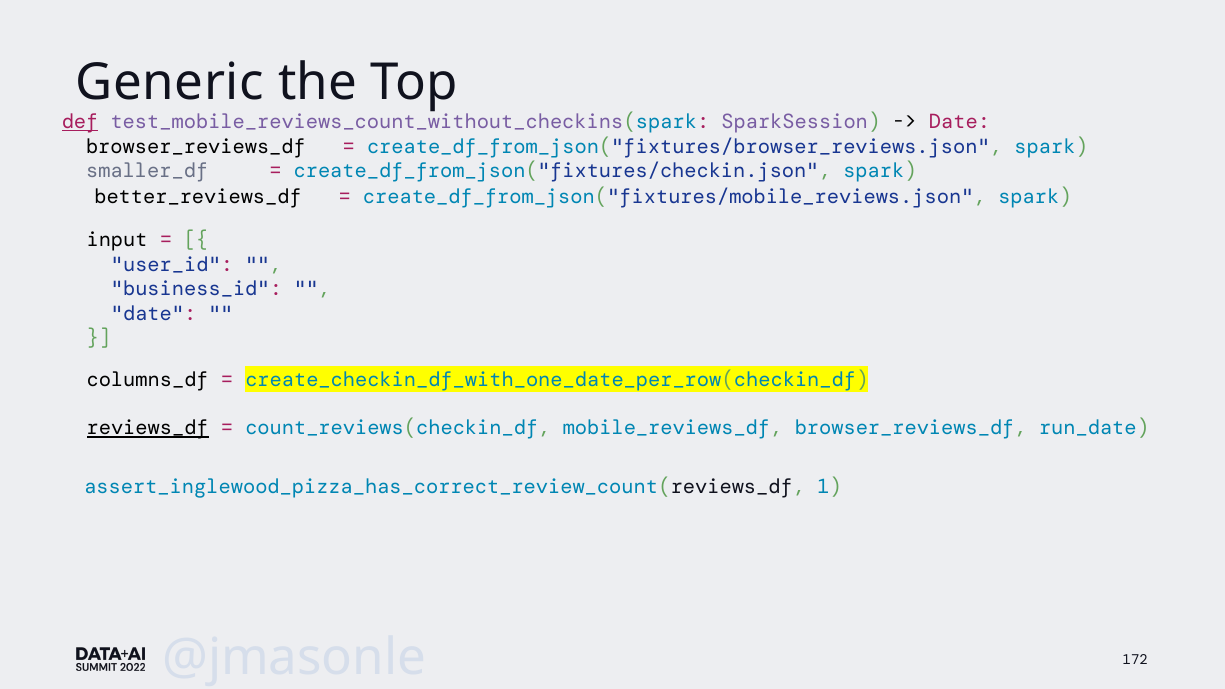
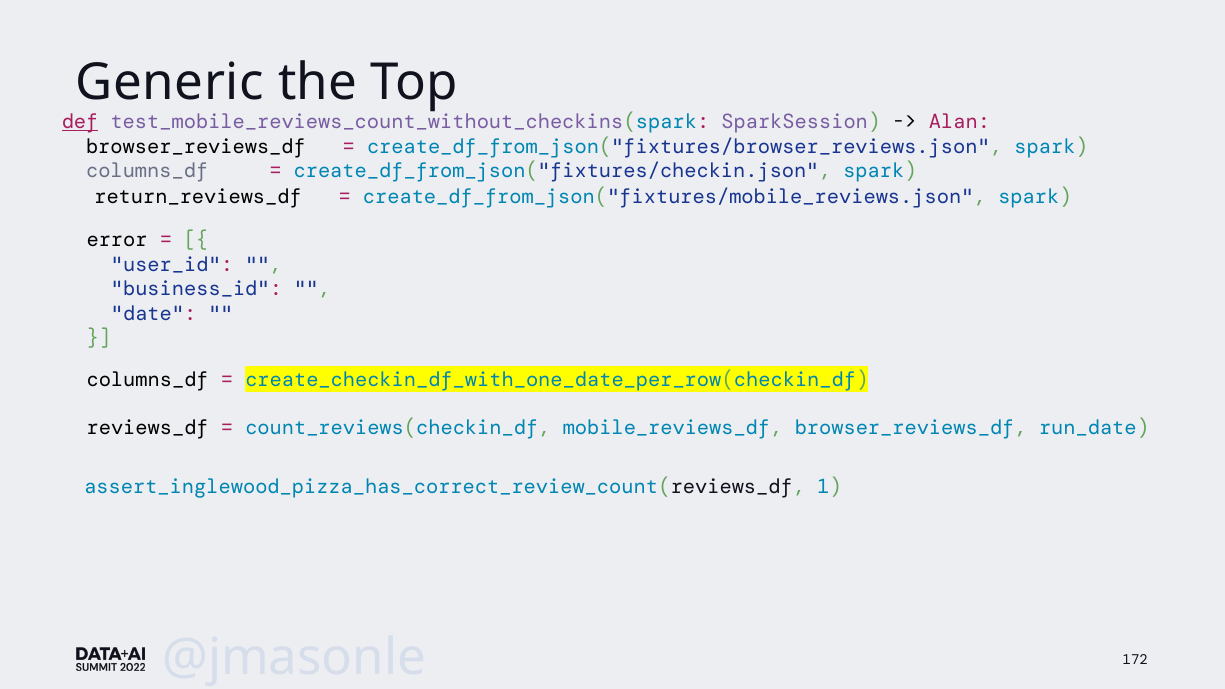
Date at (960, 122): Date -> Alan
smaller_df at (147, 171): smaller_df -> columns_df
better_reviews_df: better_reviews_df -> return_reviews_df
input: input -> error
reviews_df underline: present -> none
